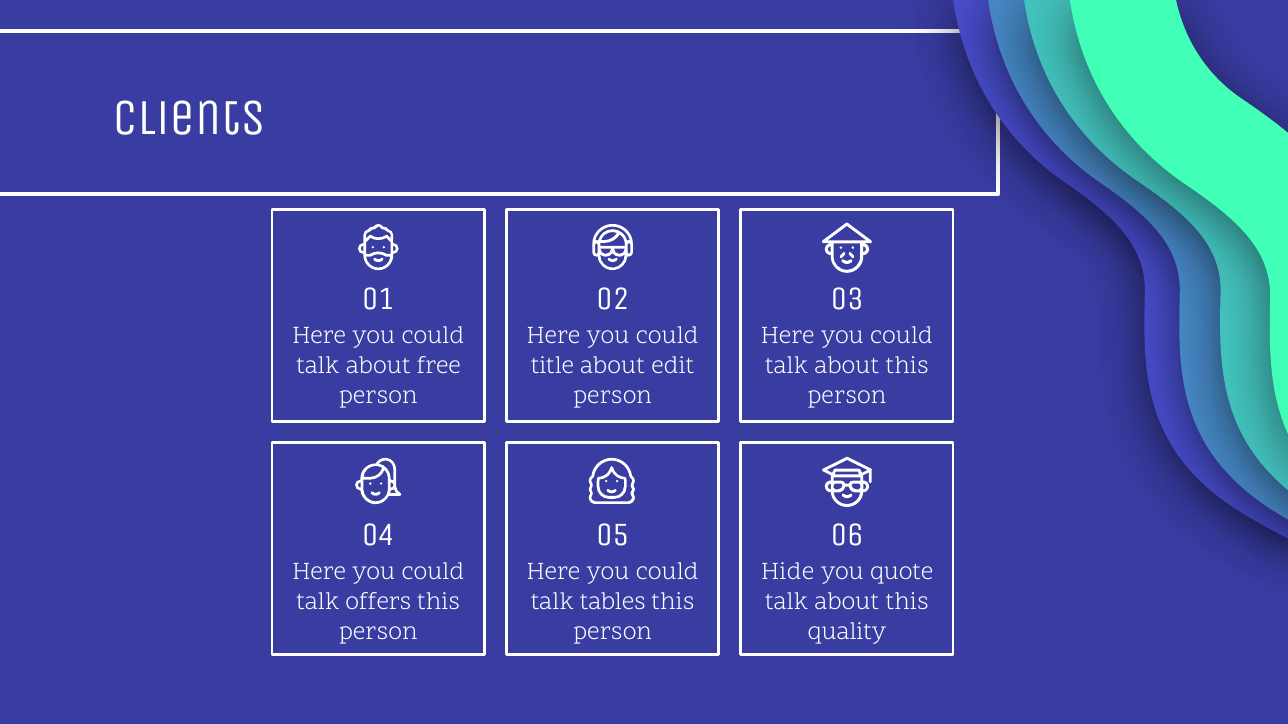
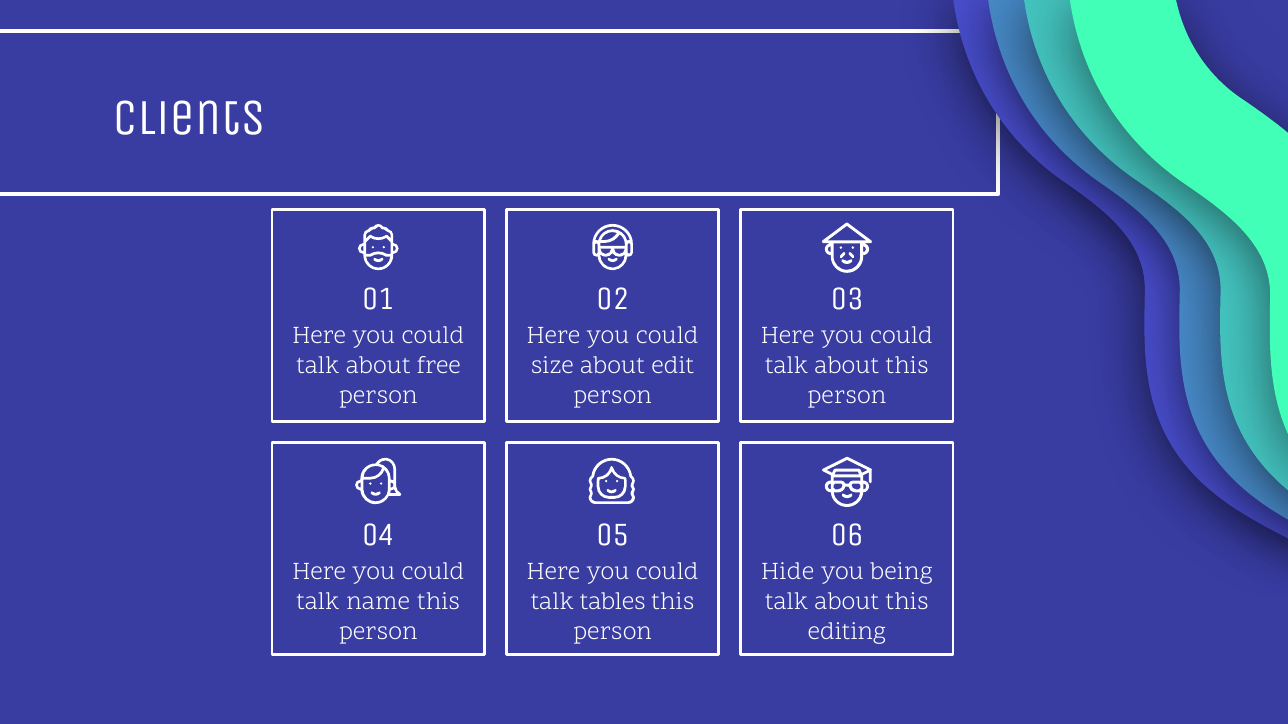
title: title -> size
quote: quote -> being
offers: offers -> name
quality: quality -> editing
